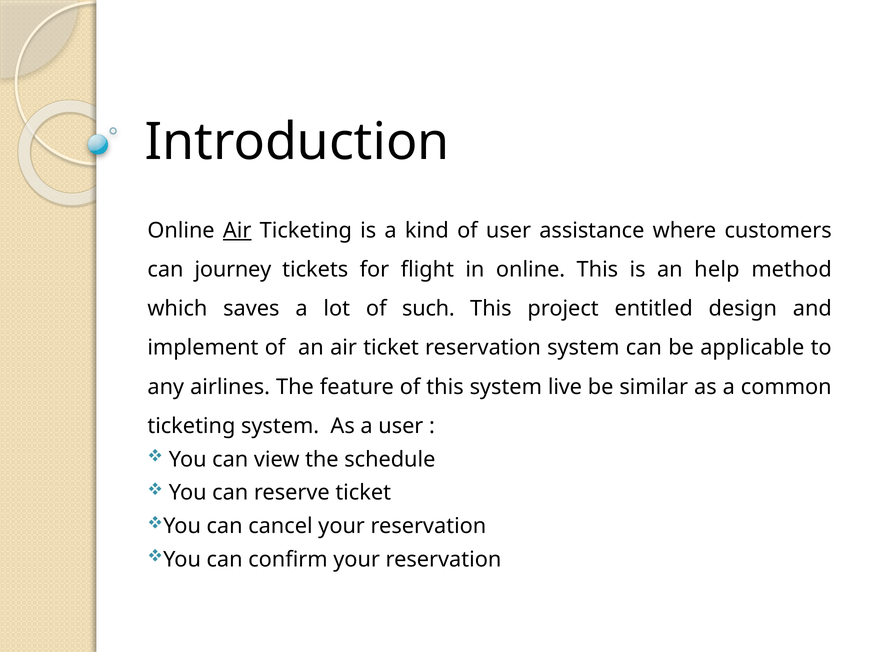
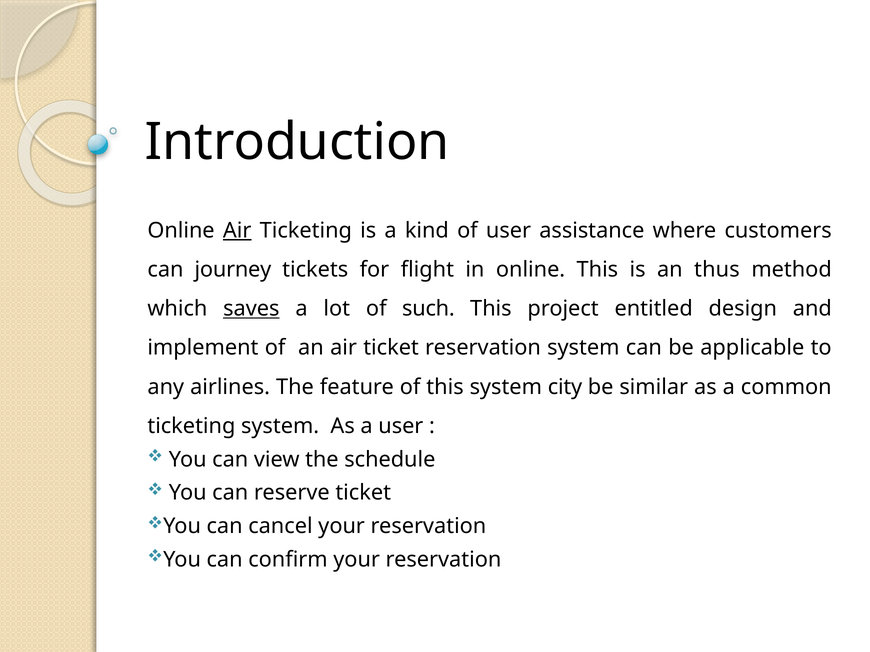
help: help -> thus
saves underline: none -> present
live: live -> city
